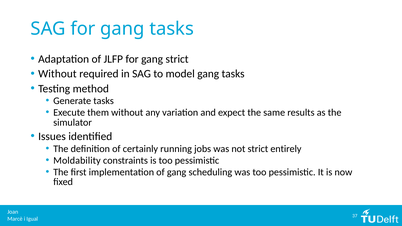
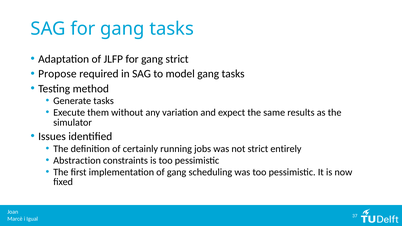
Without at (57, 74): Without -> Propose
Moldability: Moldability -> Abstraction
